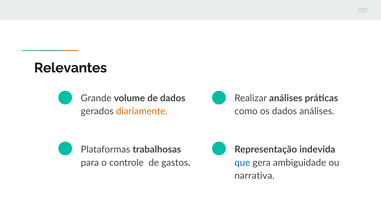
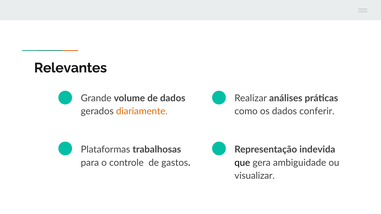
dados análises: análises -> conferir
que colour: blue -> black
narrativa: narrativa -> visualizar
